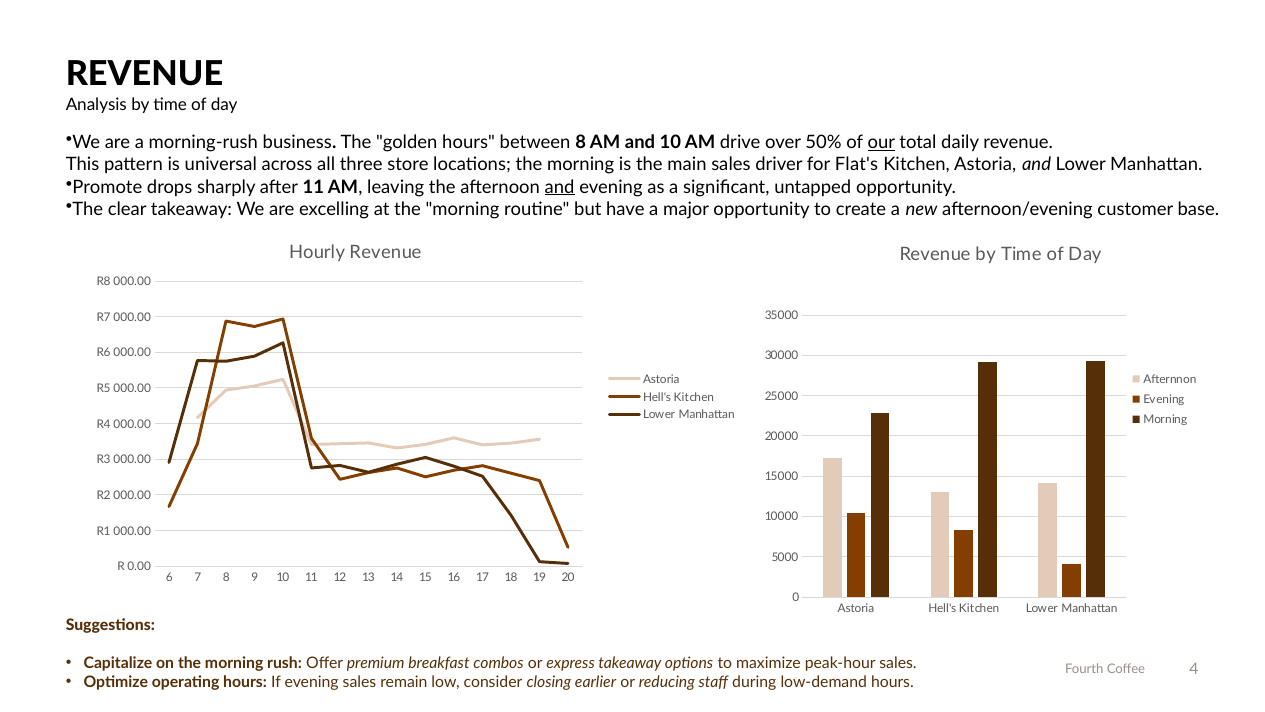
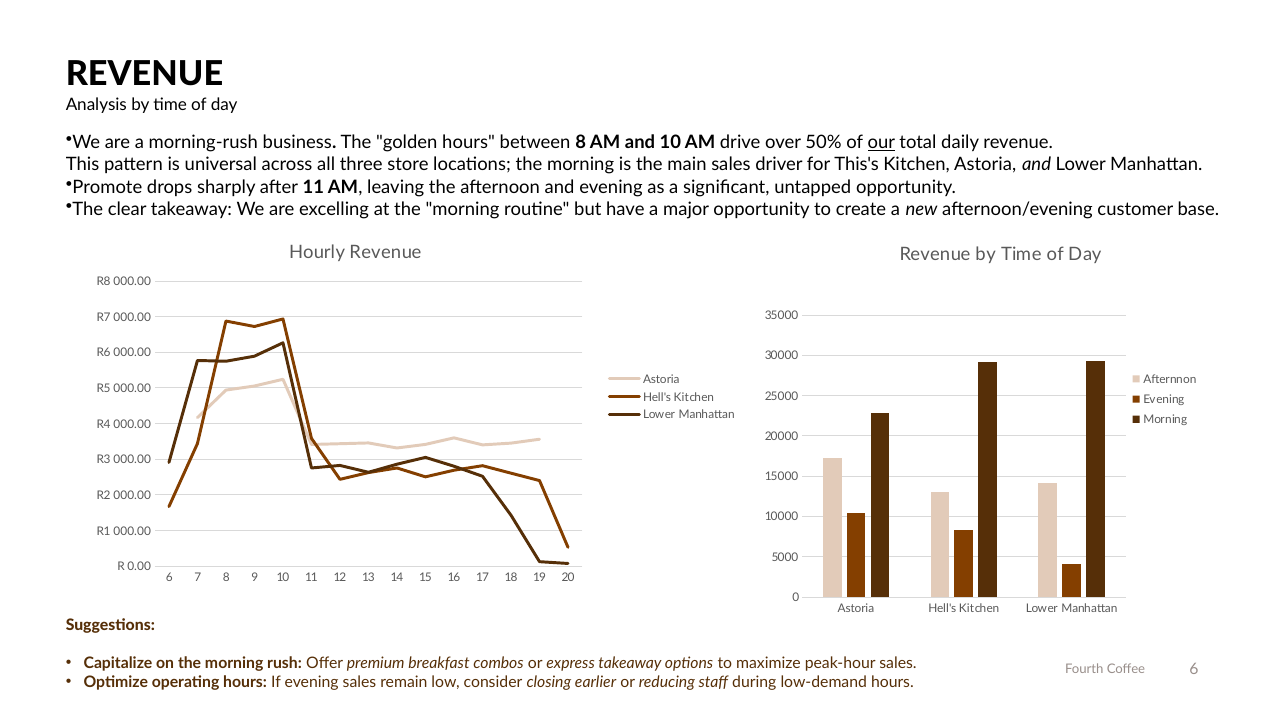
Flat's: Flat's -> This's
and at (560, 187) underline: present -> none
Coffee 4: 4 -> 6
